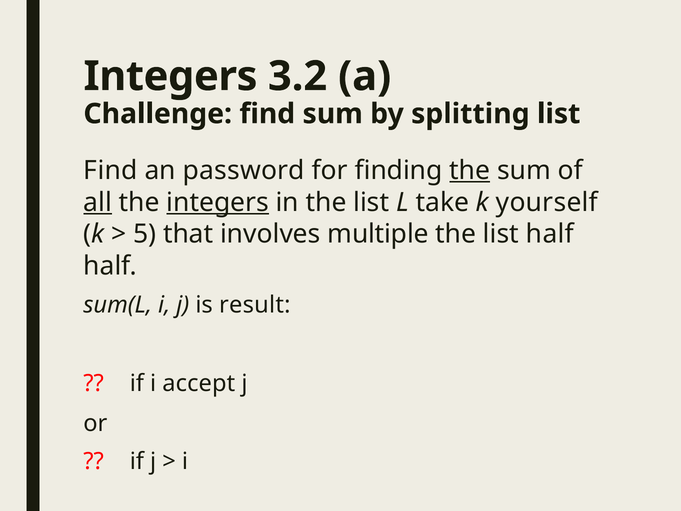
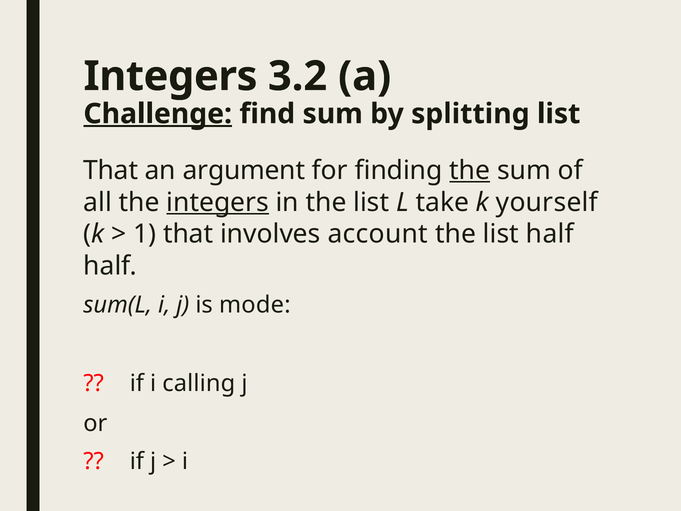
Challenge underline: none -> present
Find at (111, 170): Find -> That
password: password -> argument
all underline: present -> none
5: 5 -> 1
multiple: multiple -> account
result: result -> mode
accept: accept -> calling
